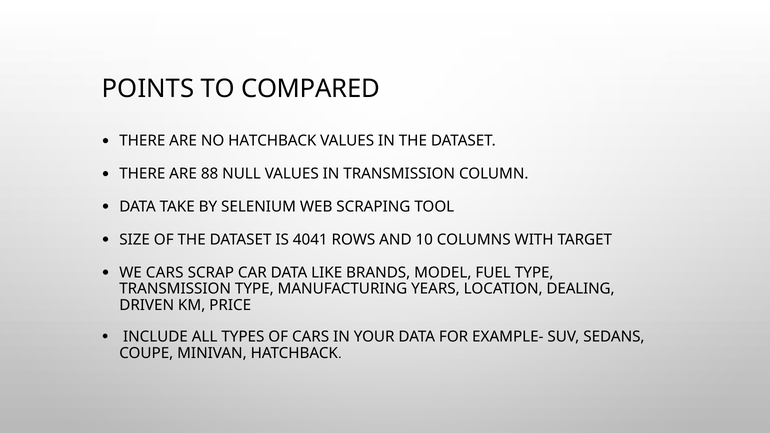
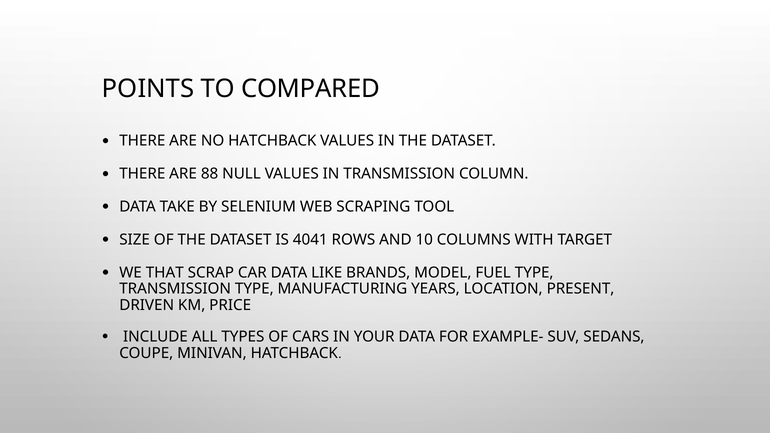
WE CARS: CARS -> THAT
DEALING: DEALING -> PRESENT
